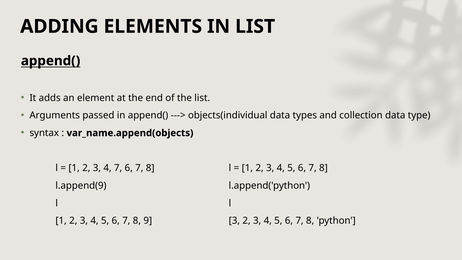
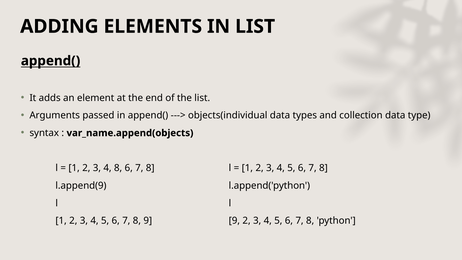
4 7: 7 -> 8
9 3: 3 -> 9
